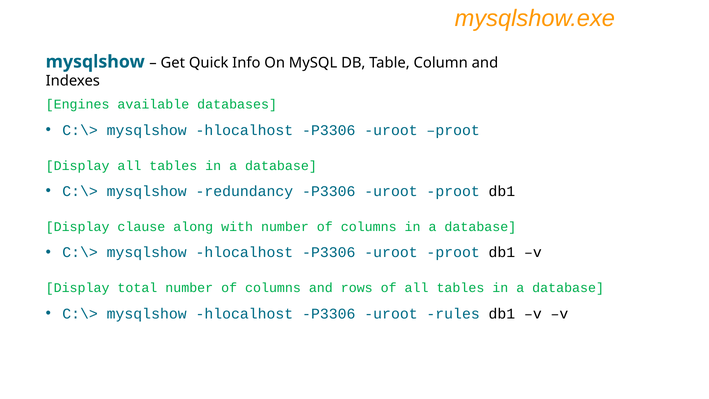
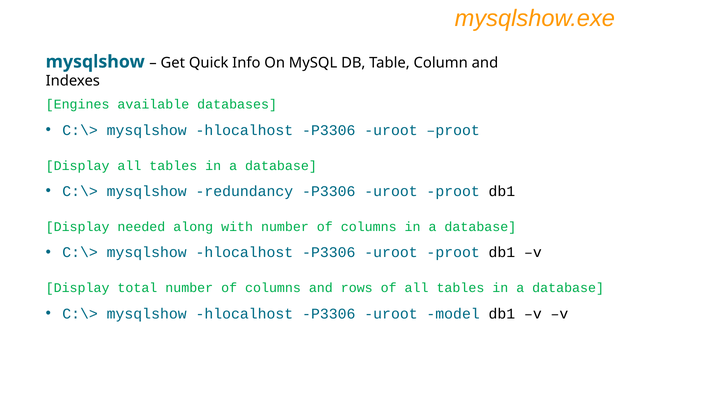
clause: clause -> needed
rules: rules -> model
